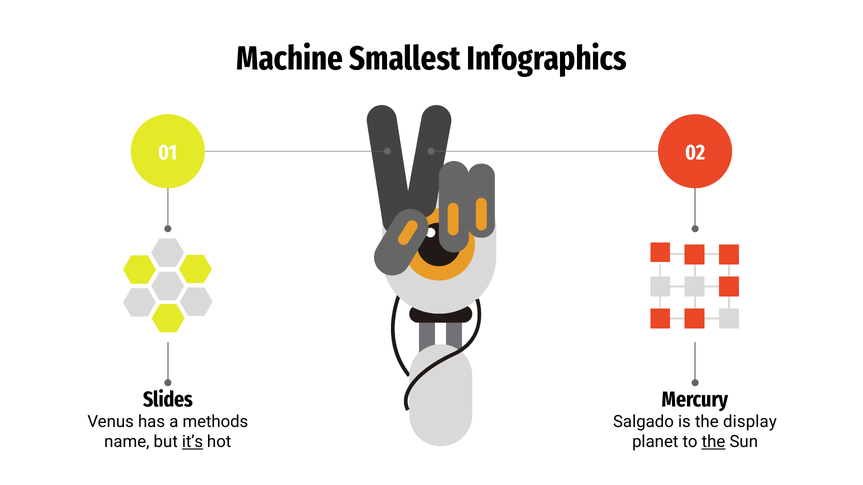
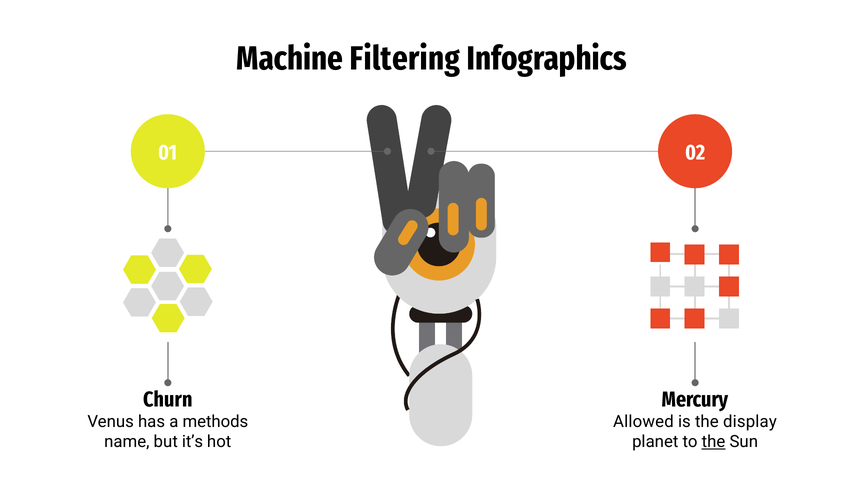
Smallest: Smallest -> Filtering
Slides: Slides -> Churn
Salgado: Salgado -> Allowed
it’s underline: present -> none
